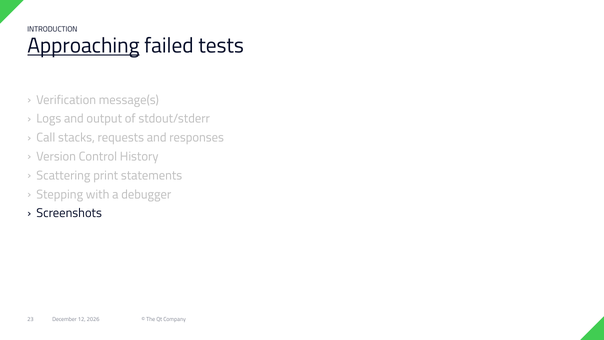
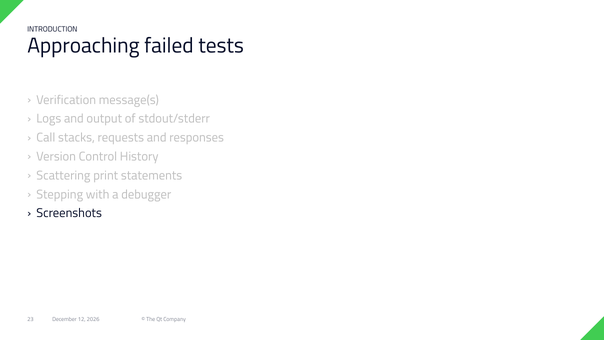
Approaching underline: present -> none
